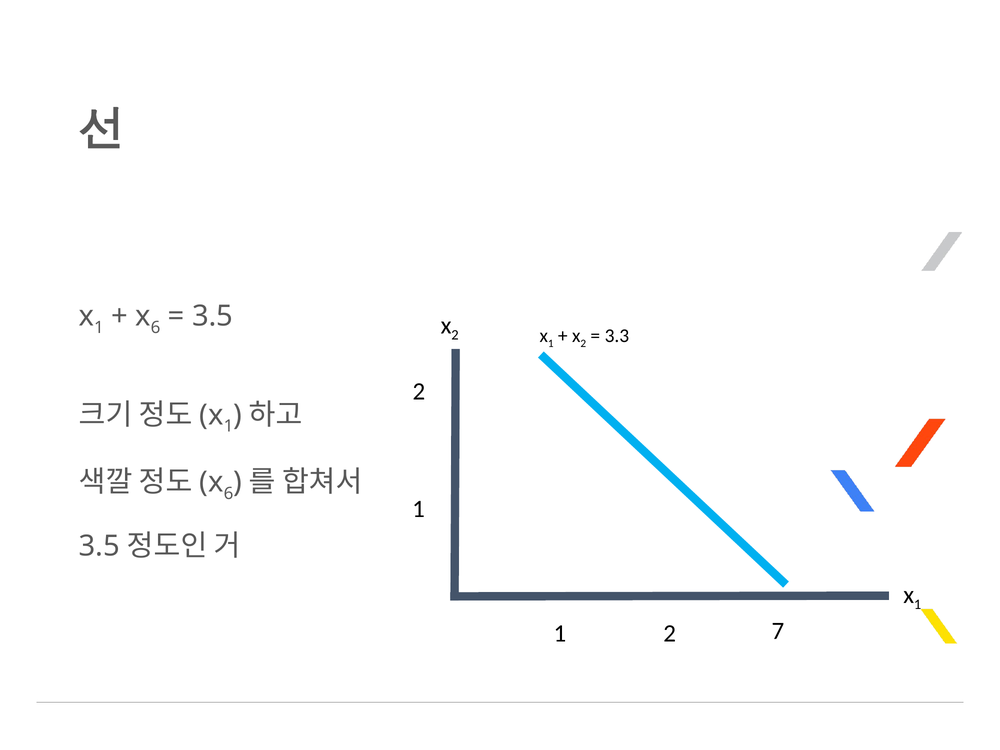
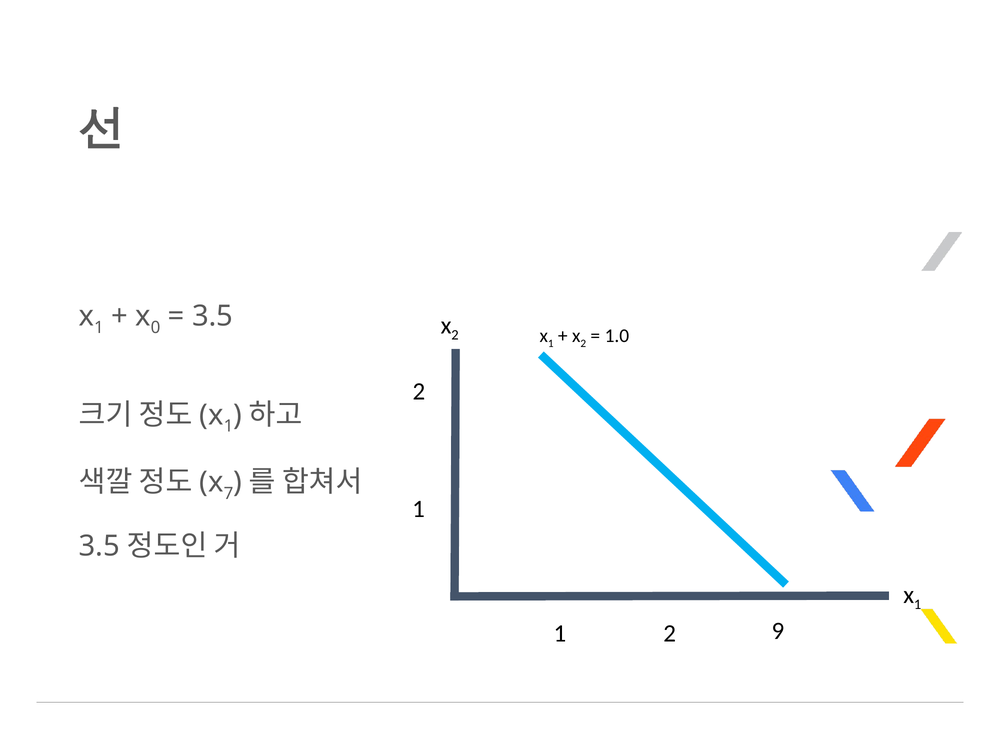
6 at (156, 328): 6 -> 0
3.3: 3.3 -> 1.0
6 at (229, 494): 6 -> 7
7: 7 -> 9
